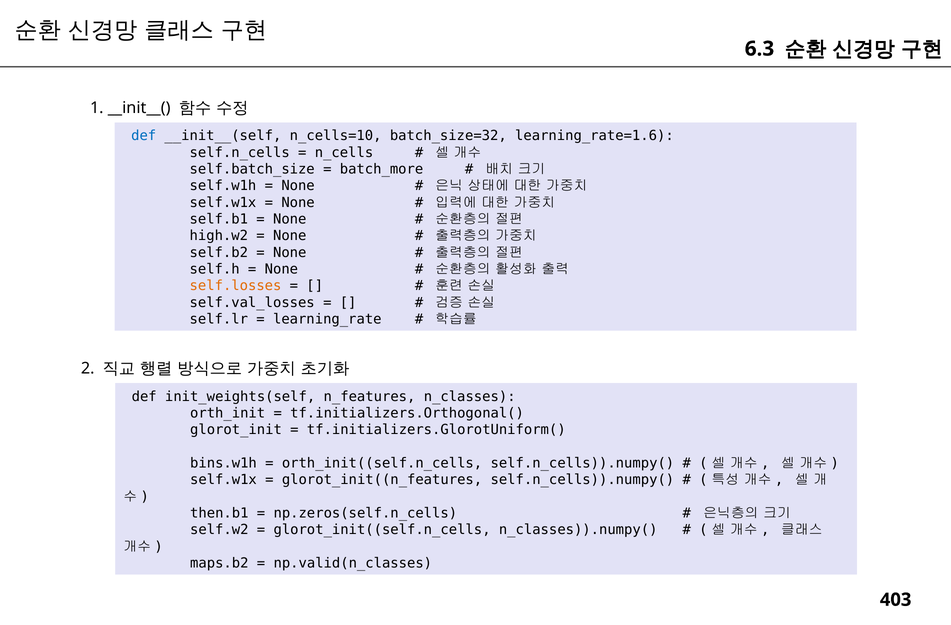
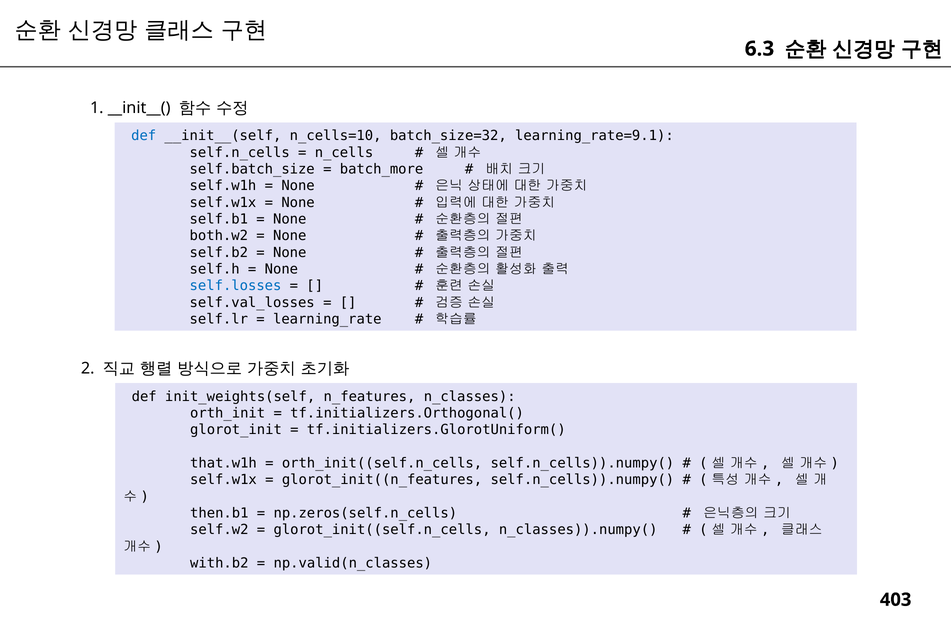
learning_rate=1.6: learning_rate=1.6 -> learning_rate=9.1
high.w2: high.w2 -> both.w2
self.losses colour: orange -> blue
bins.w1h: bins.w1h -> that.w1h
maps.b2: maps.b2 -> with.b2
